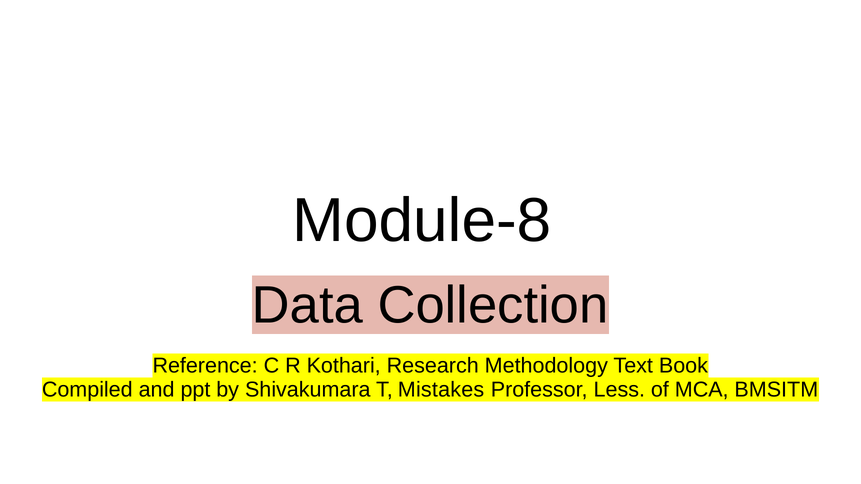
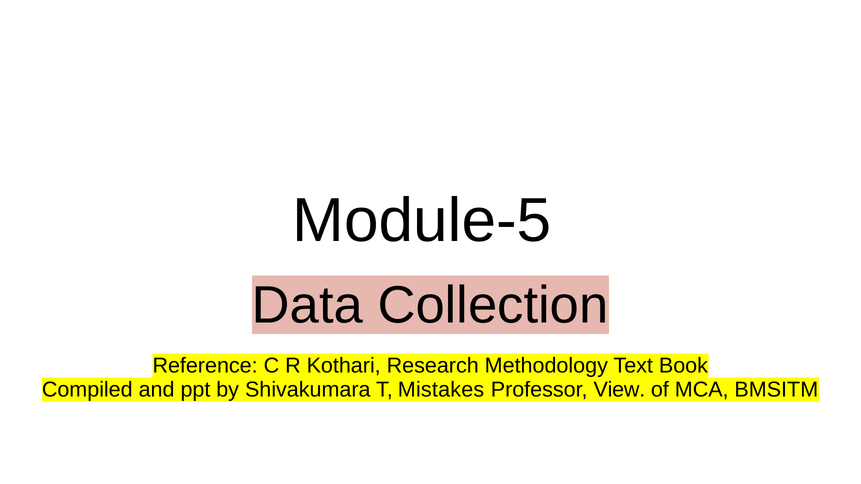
Module-8: Module-8 -> Module-5
Less: Less -> View
